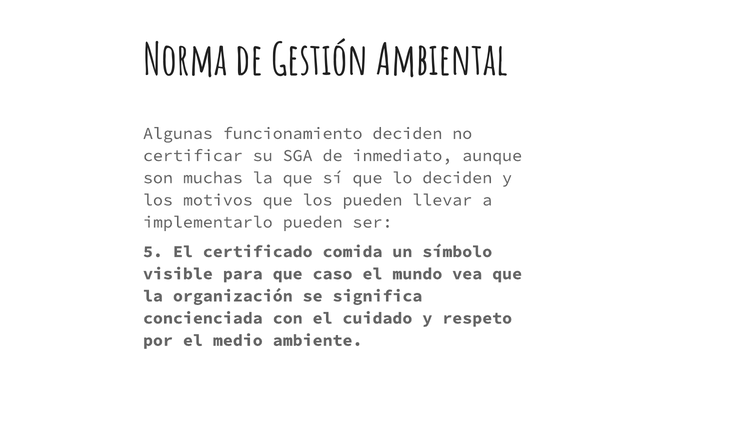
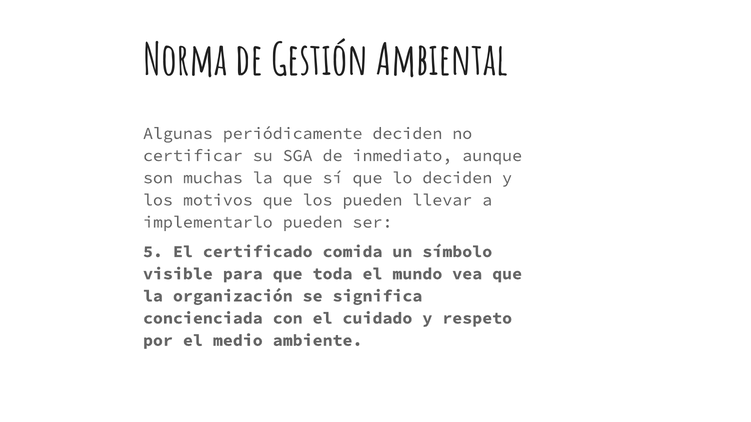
funcionamiento: funcionamiento -> periódicamente
caso: caso -> toda
